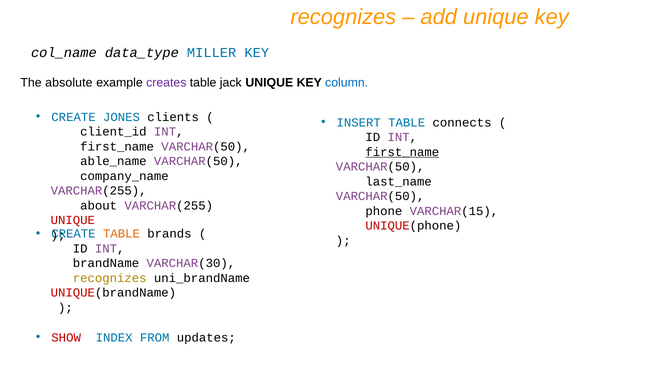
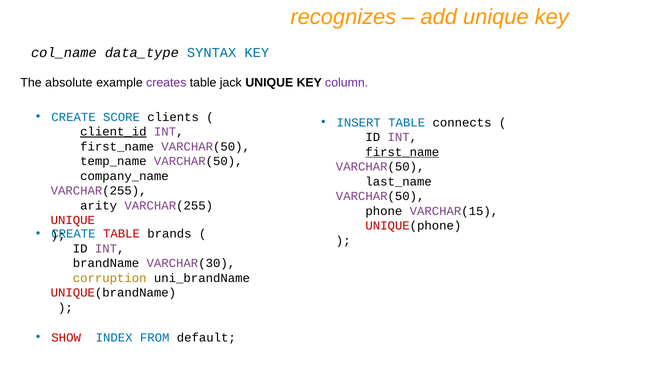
MILLER: MILLER -> SYNTAX
column colour: blue -> purple
JONES: JONES -> SCORE
client_id underline: none -> present
able_name: able_name -> temp_name
about: about -> arity
TABLE at (121, 234) colour: orange -> red
recognizes at (110, 278): recognizes -> corruption
updates: updates -> default
